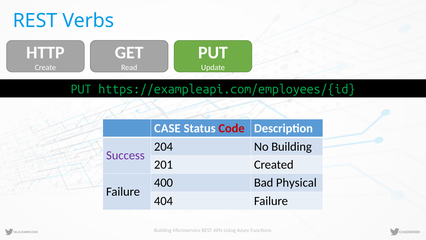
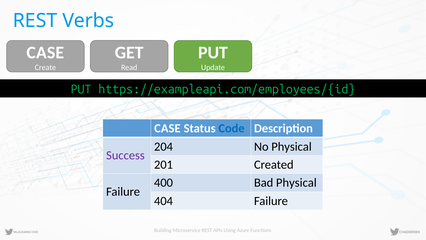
HTTP at (45, 53): HTTP -> CASE
Code colour: red -> blue
No Building: Building -> Physical
